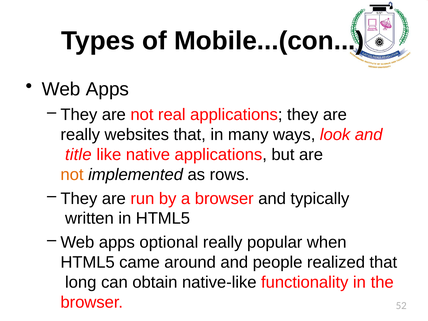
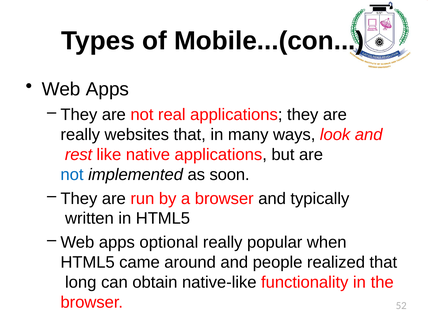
title: title -> rest
not at (72, 175) colour: orange -> blue
rows: rows -> soon
